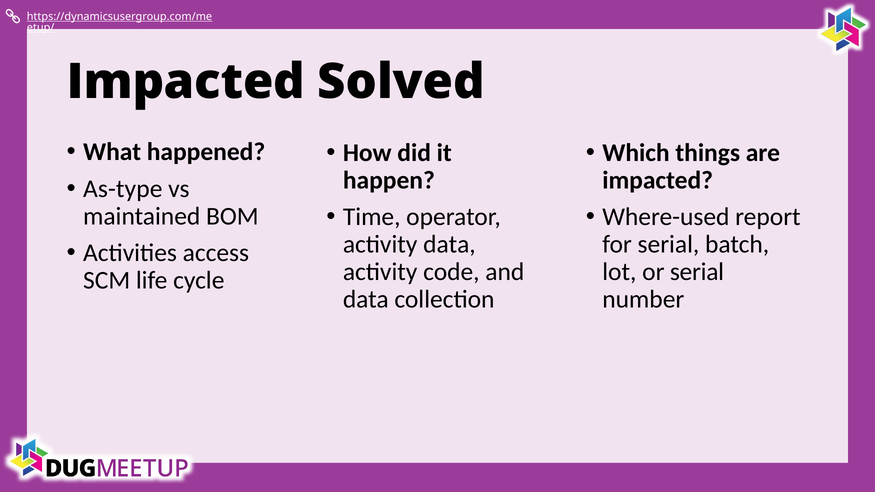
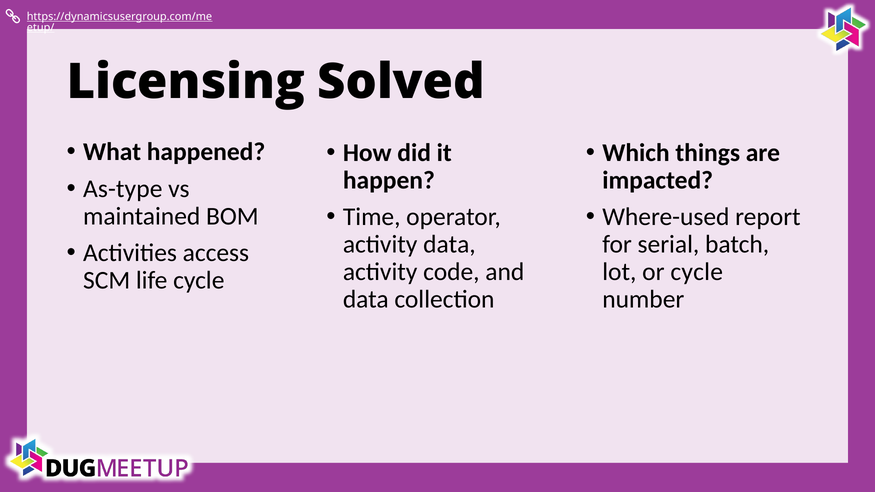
Impacted at (186, 82): Impacted -> Licensing
or serial: serial -> cycle
